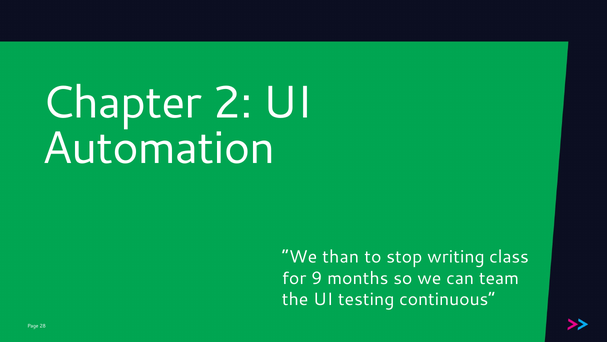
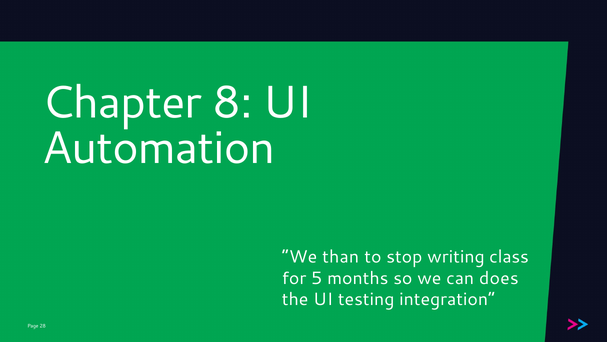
2: 2 -> 8
9: 9 -> 5
team: team -> does
continuous: continuous -> integration
